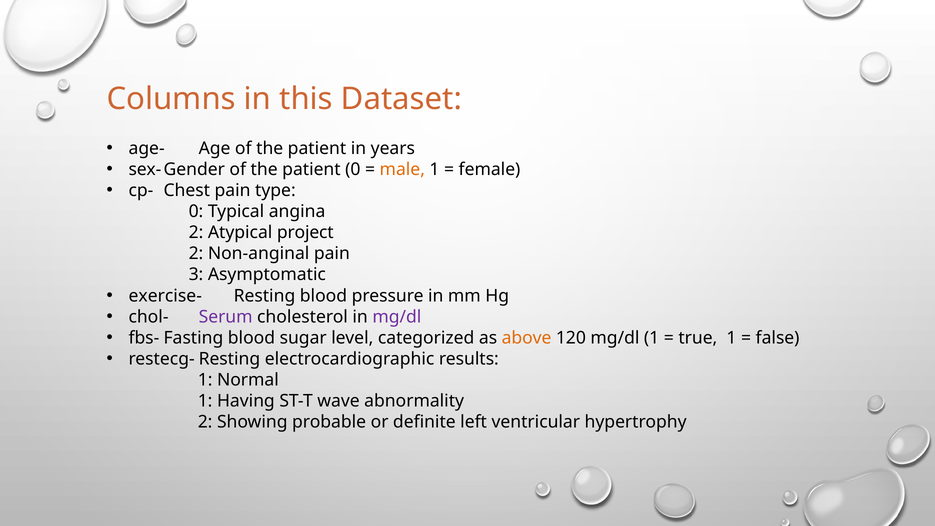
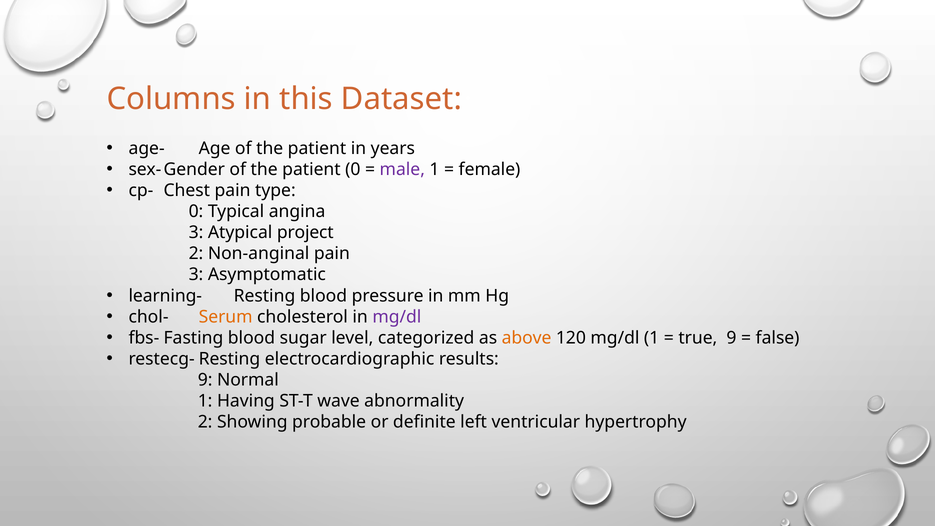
male colour: orange -> purple
2 at (196, 233): 2 -> 3
exercise-: exercise- -> learning-
Serum colour: purple -> orange
true 1: 1 -> 9
1 at (205, 380): 1 -> 9
